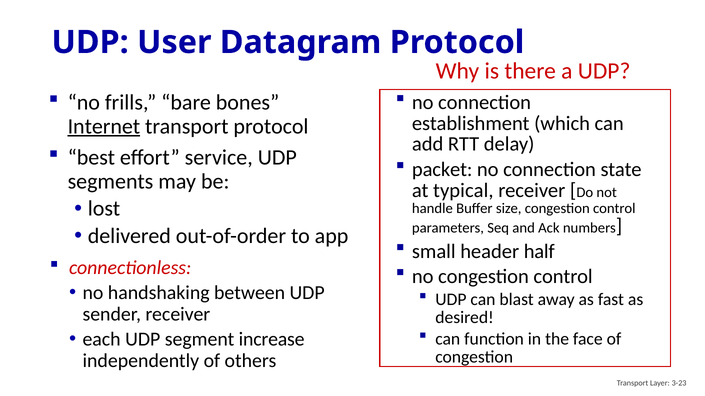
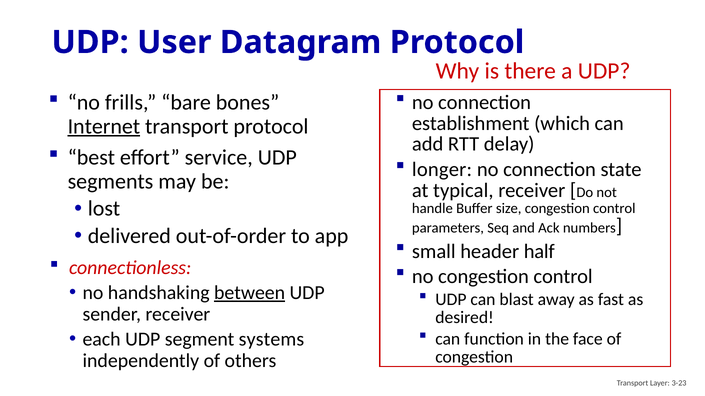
packet: packet -> longer
between underline: none -> present
increase: increase -> systems
